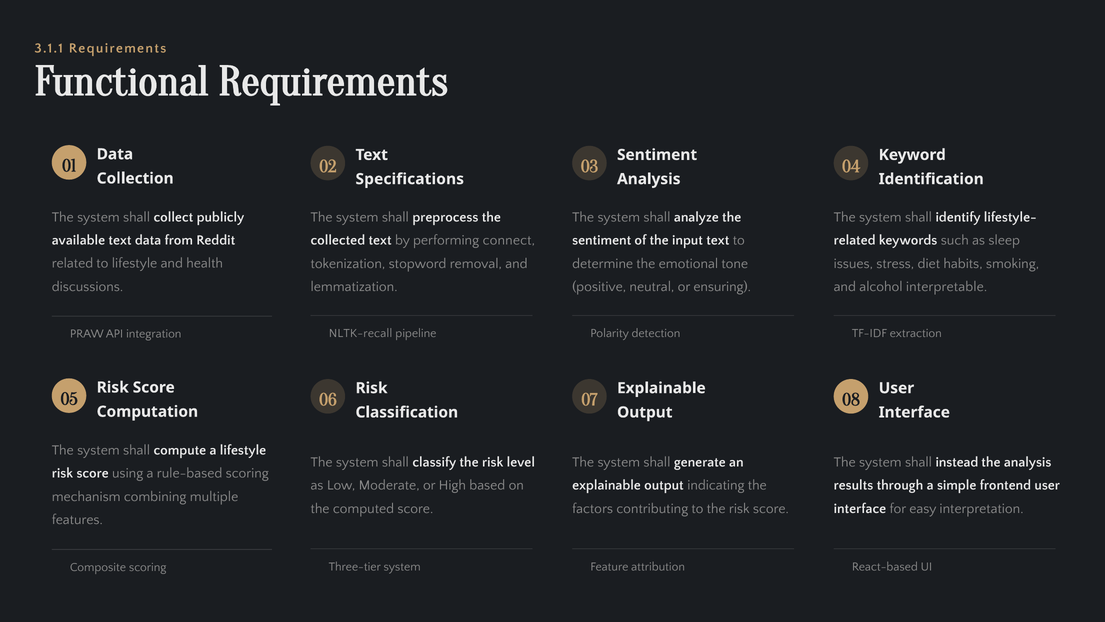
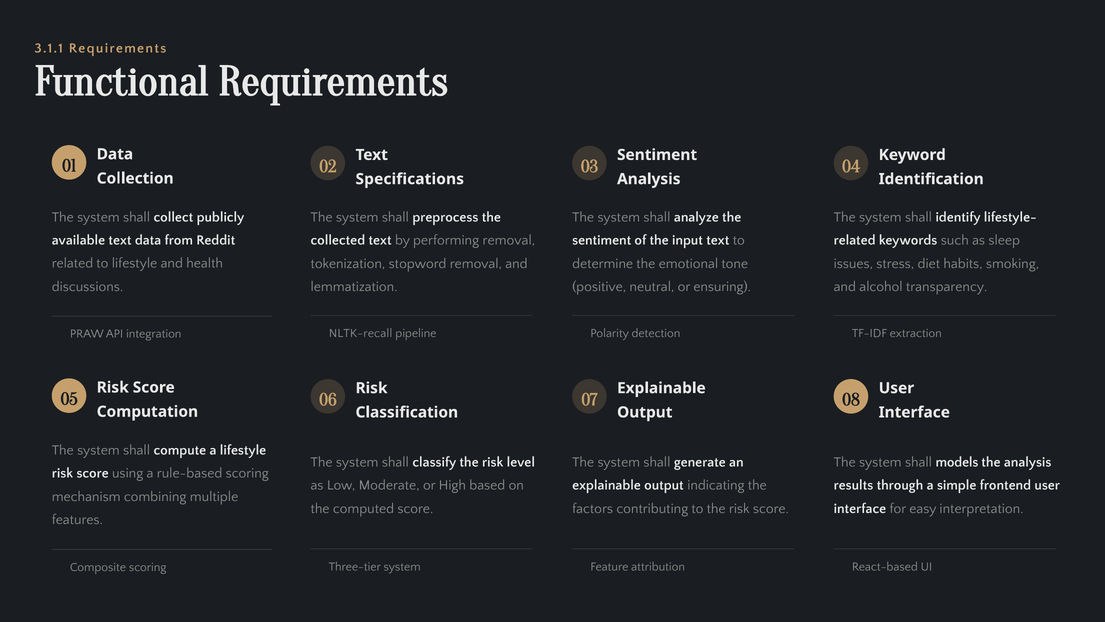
performing connect: connect -> removal
interpretable: interpretable -> transparency
instead: instead -> models
